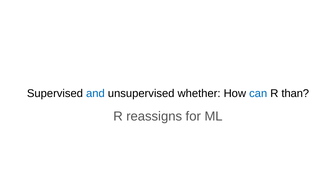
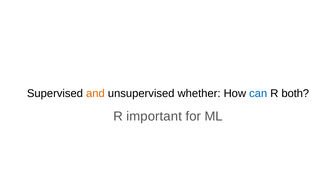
and colour: blue -> orange
than: than -> both
reassigns: reassigns -> important
